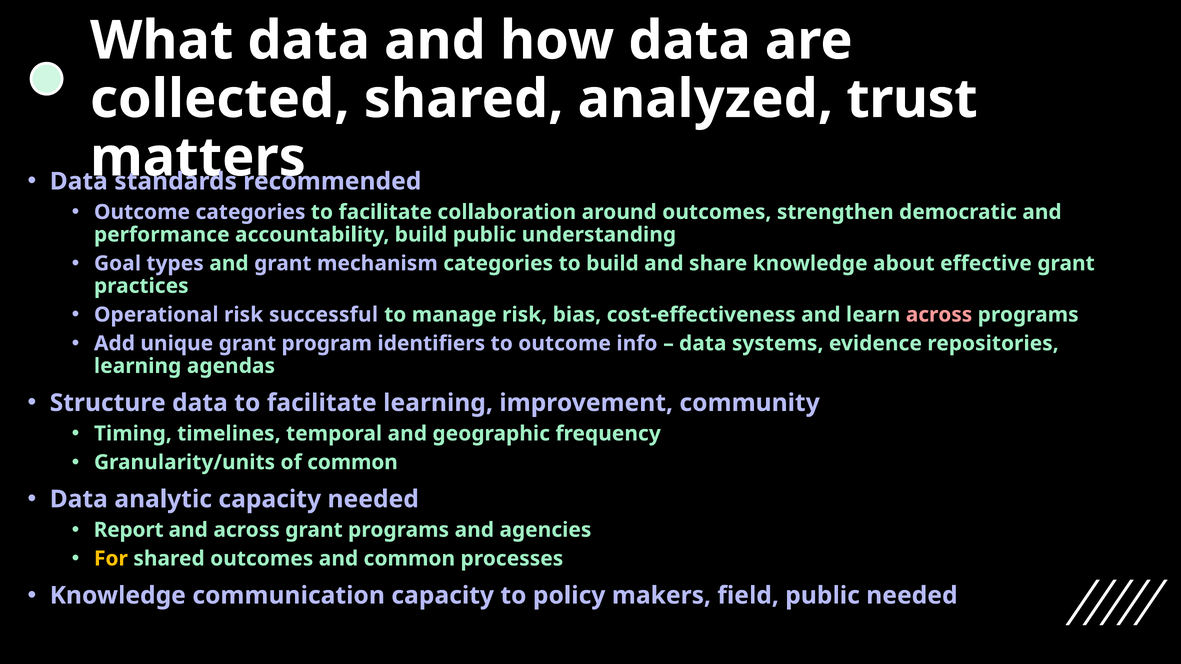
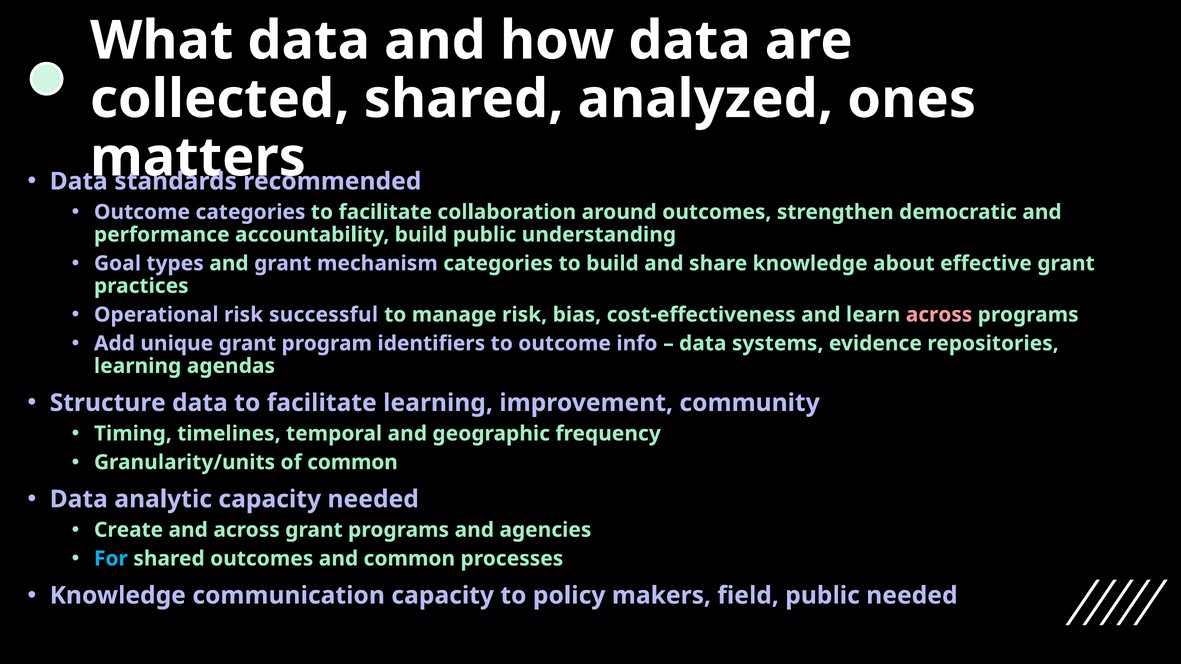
trust: trust -> ones
Report: Report -> Create
For colour: yellow -> light blue
